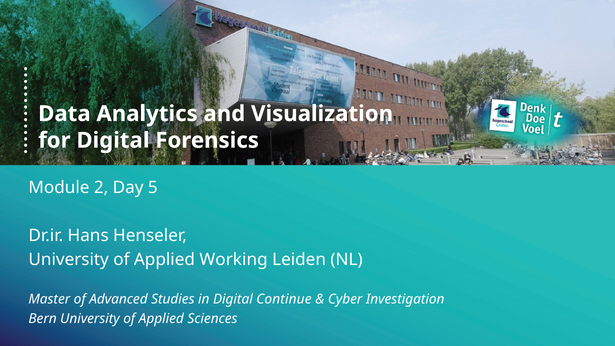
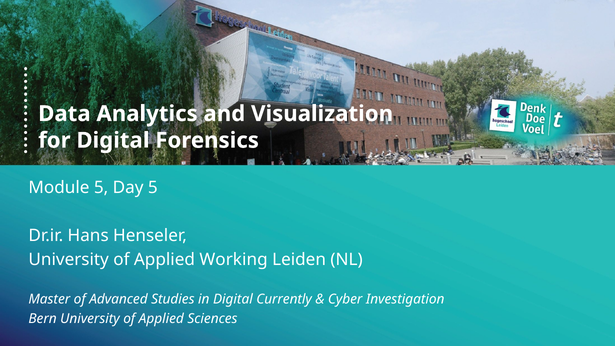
Module 2: 2 -> 5
Continue: Continue -> Currently
